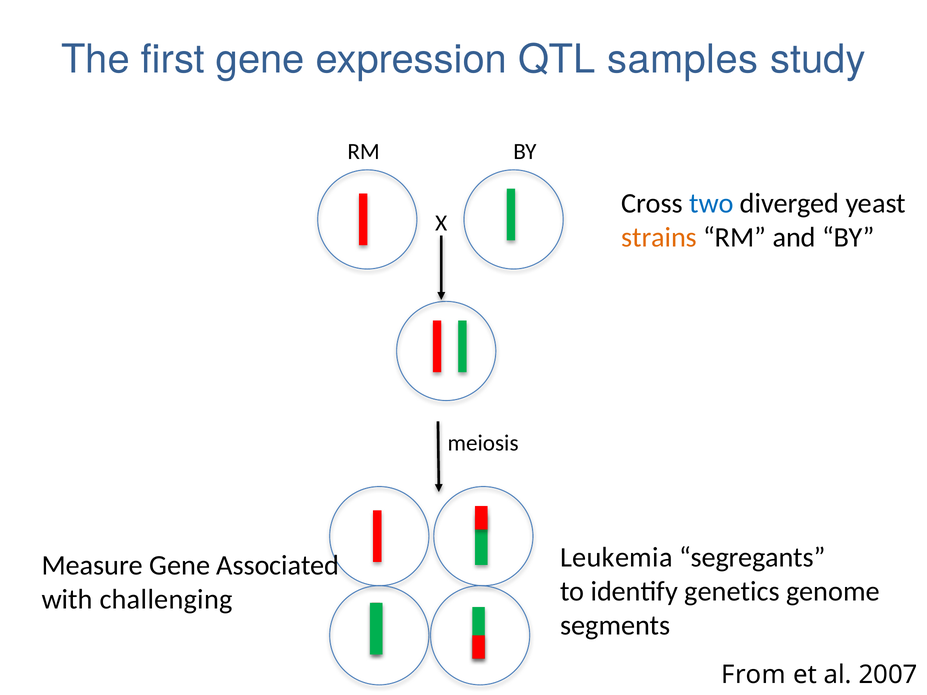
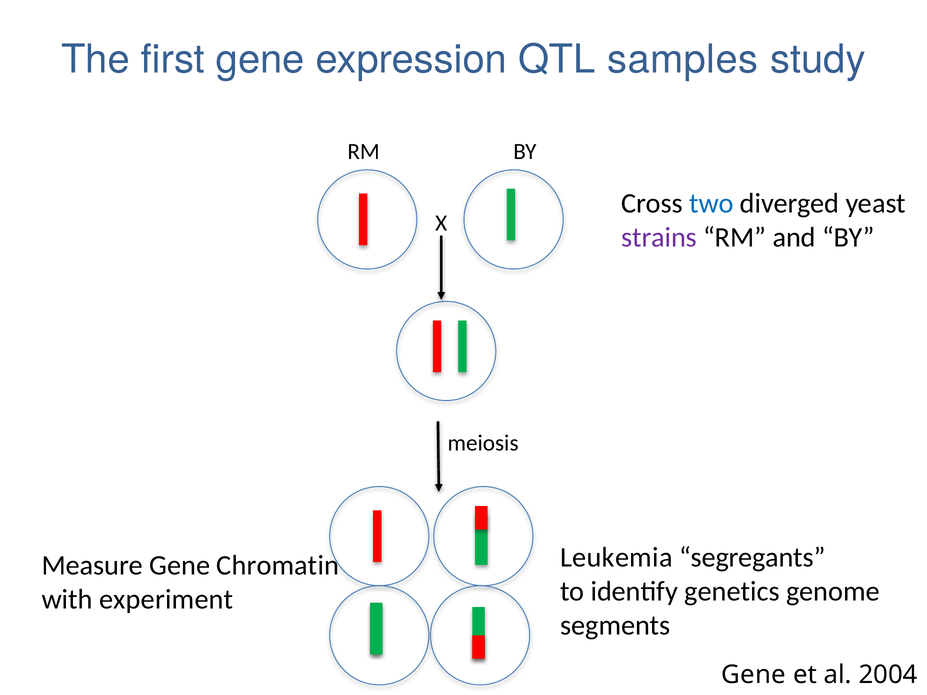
strains colour: orange -> purple
Associated: Associated -> Chromatin
challenging: challenging -> experiment
From at (754, 675): From -> Gene
2007: 2007 -> 2004
